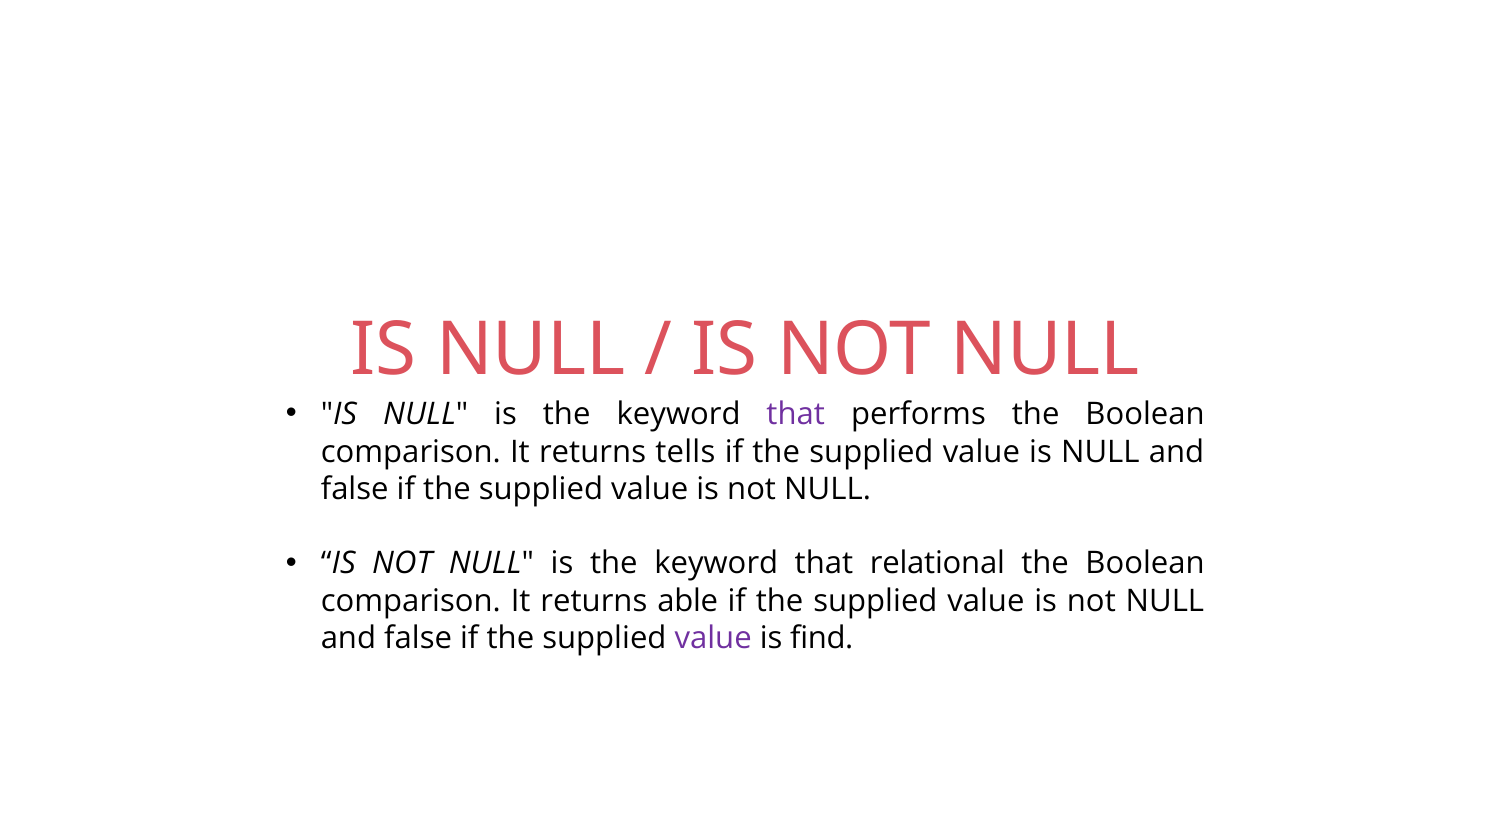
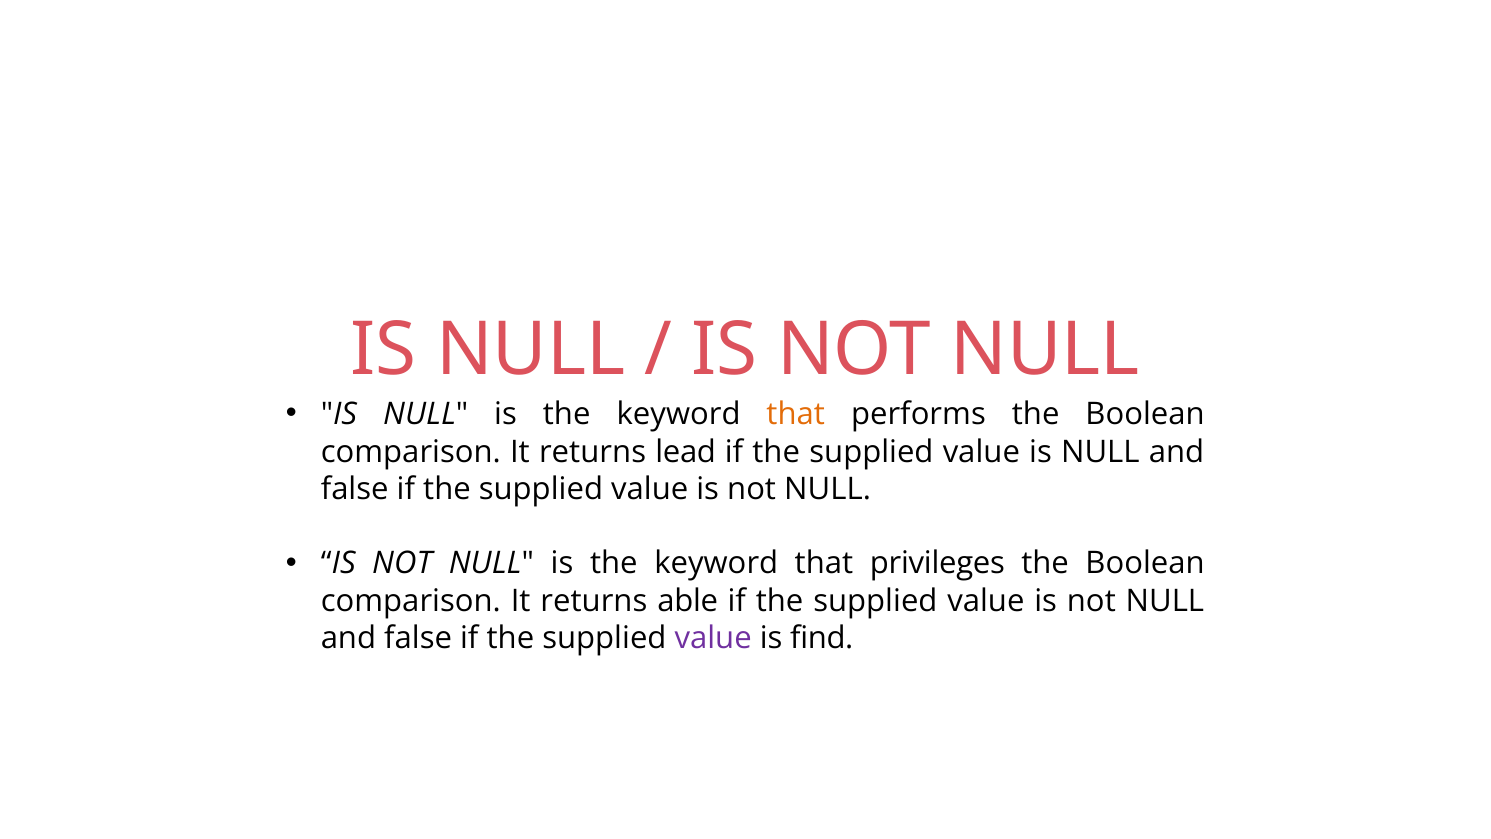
that at (796, 414) colour: purple -> orange
tells: tells -> lead
relational: relational -> privileges
